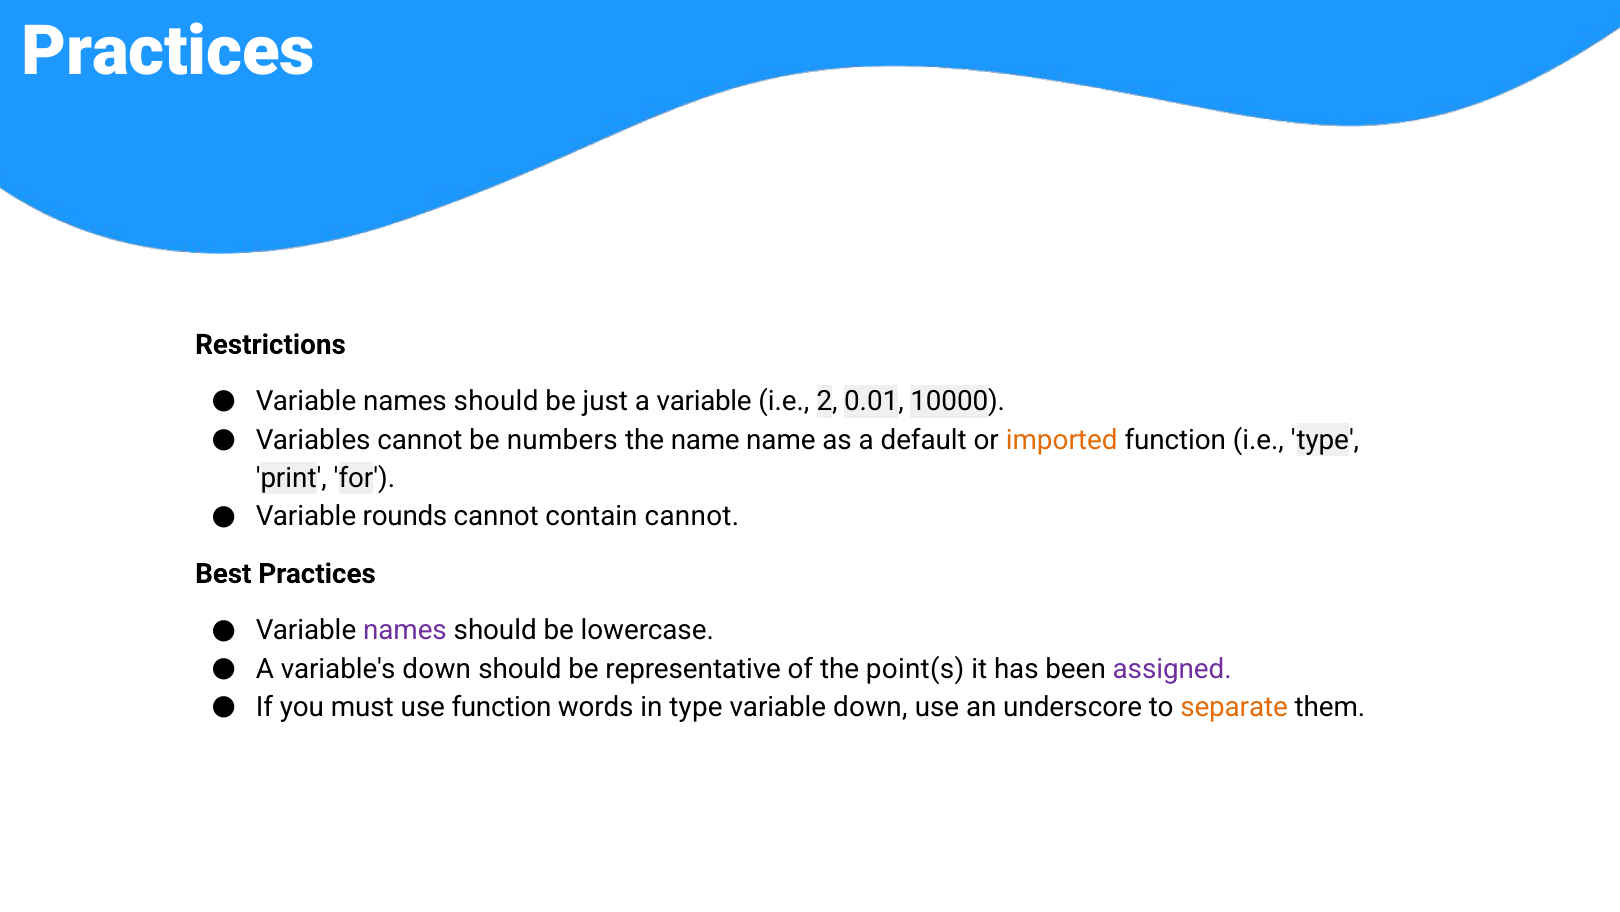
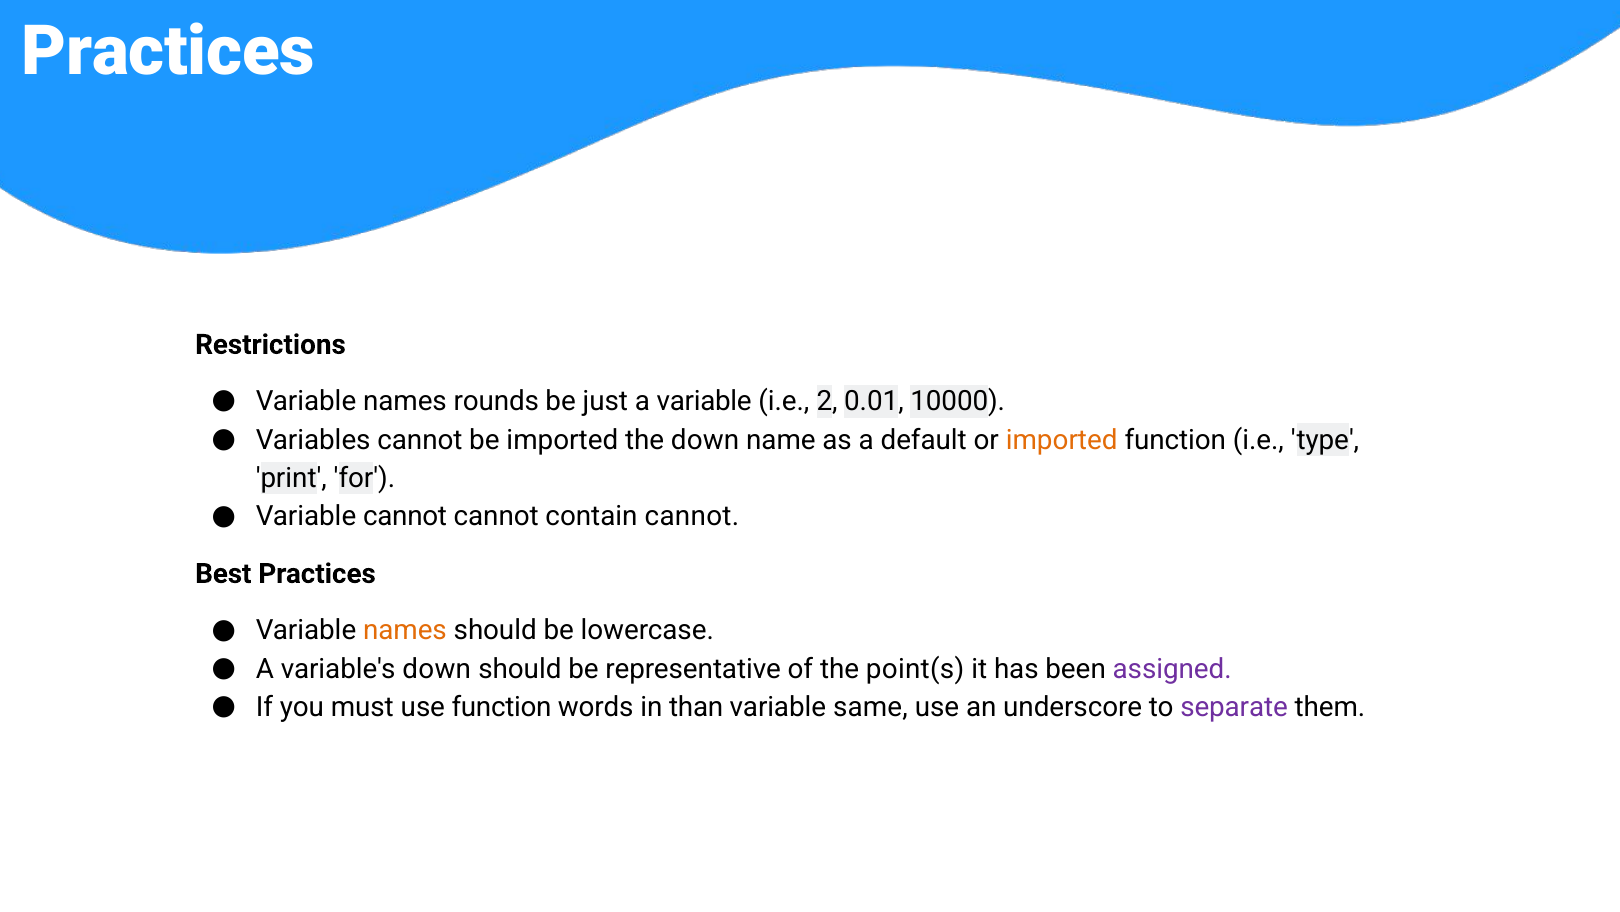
should at (496, 401): should -> rounds
be numbers: numbers -> imported
the name: name -> down
Variable rounds: rounds -> cannot
names at (405, 630) colour: purple -> orange
in type: type -> than
variable down: down -> same
separate colour: orange -> purple
